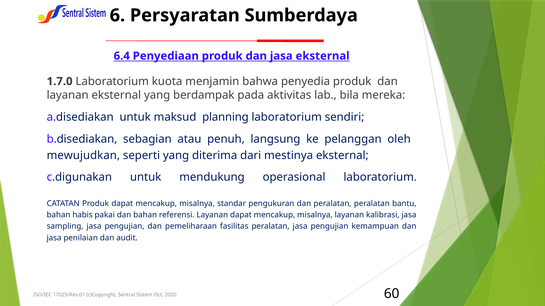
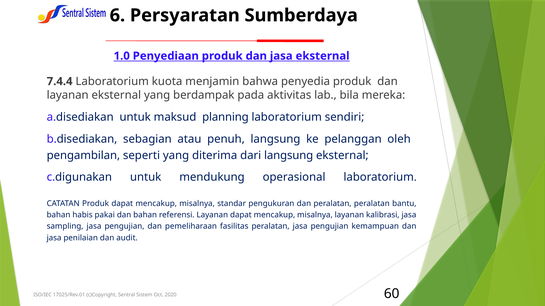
6.4: 6.4 -> 1.0
1.7.0: 1.7.0 -> 7.4.4
mewujudkan: mewujudkan -> pengambilan
dari mestinya: mestinya -> langsung
